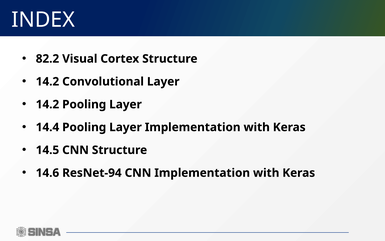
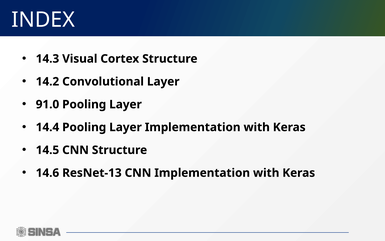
82.2: 82.2 -> 14.3
14.2 at (47, 104): 14.2 -> 91.0
ResNet-94: ResNet-94 -> ResNet-13
